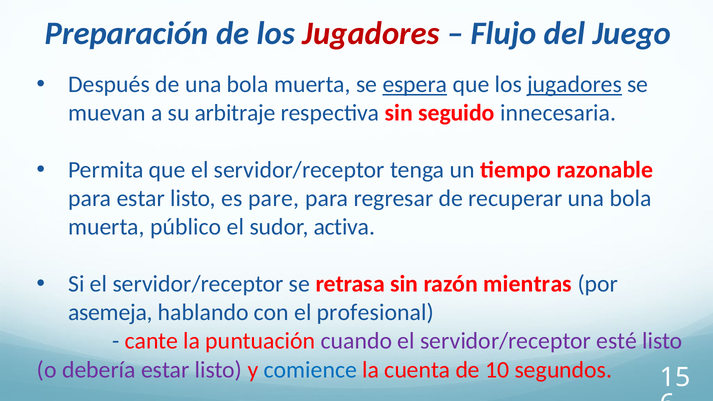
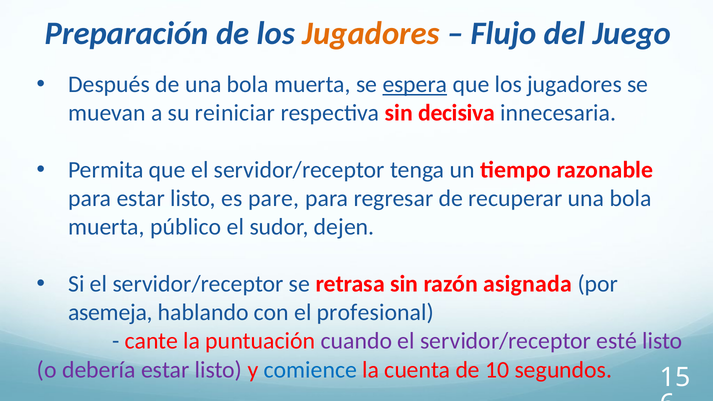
Jugadores at (371, 33) colour: red -> orange
jugadores at (575, 84) underline: present -> none
arbitraje: arbitraje -> reiniciar
seguido: seguido -> decisiva
activa: activa -> dejen
mientras: mientras -> asignada
